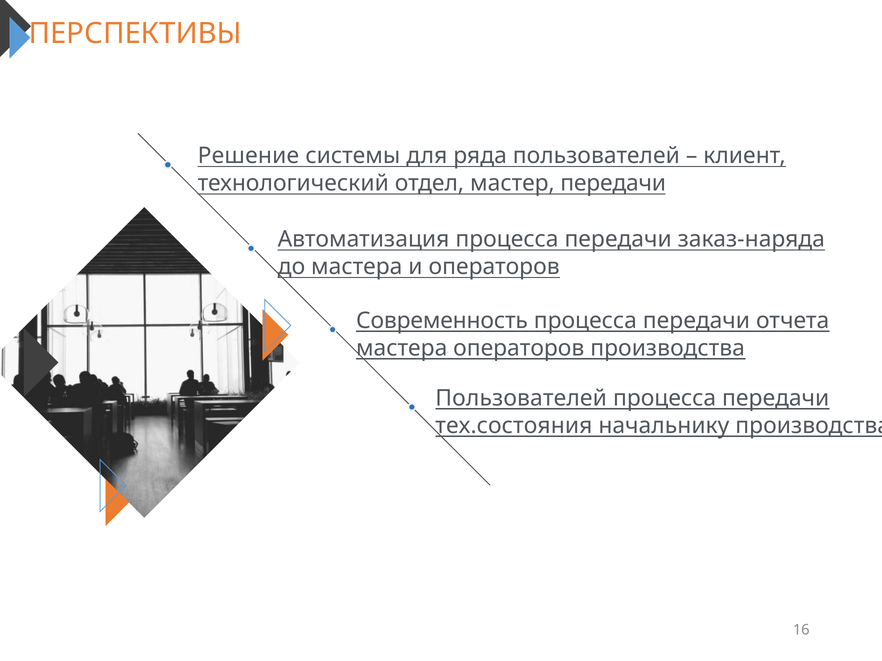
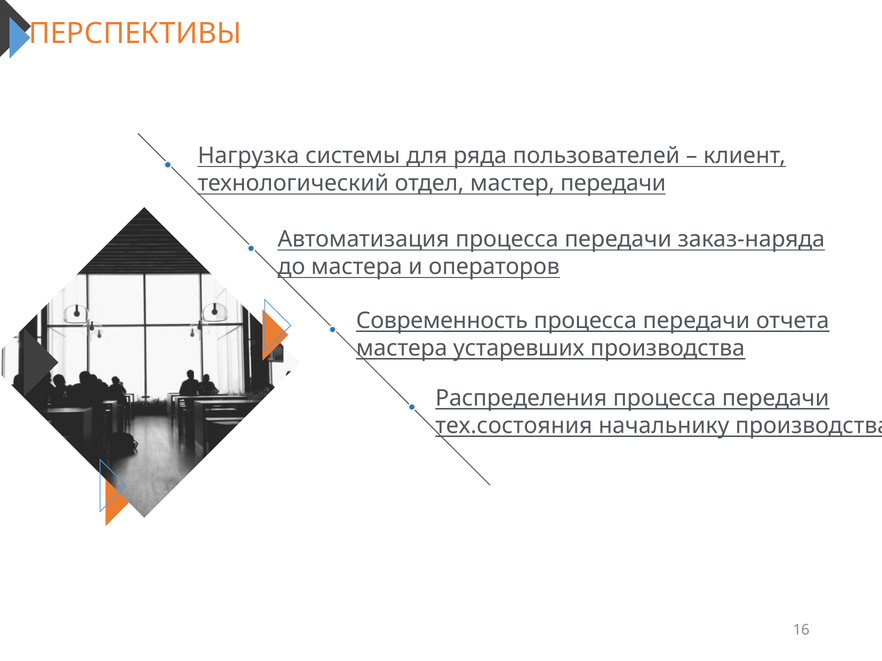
Решение: Решение -> Нагрузка
мастера операторов: операторов -> устаревших
Пользователей at (521, 398): Пользователей -> Распределения
